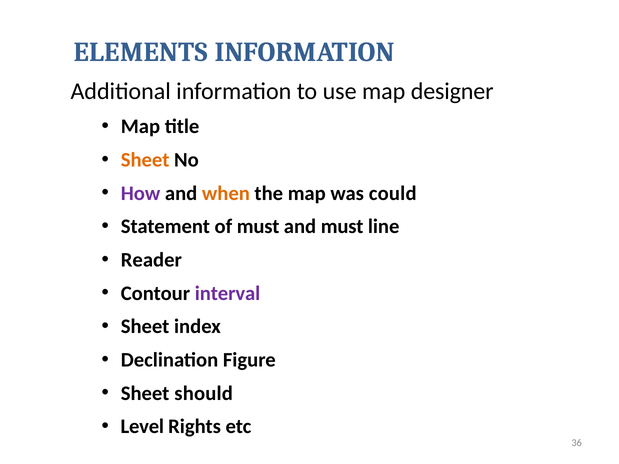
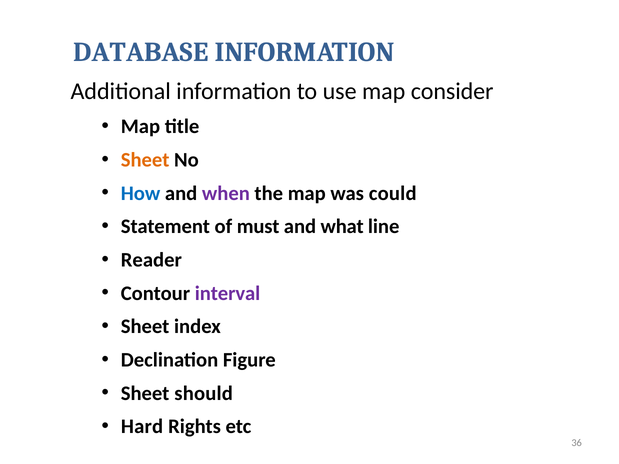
ELEMENTS: ELEMENTS -> DATABASE
designer: designer -> consider
How colour: purple -> blue
when colour: orange -> purple
and must: must -> what
Level: Level -> Hard
